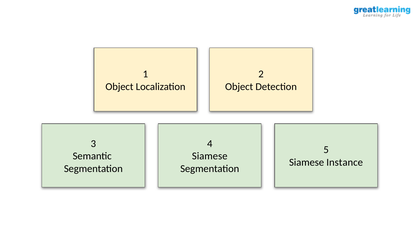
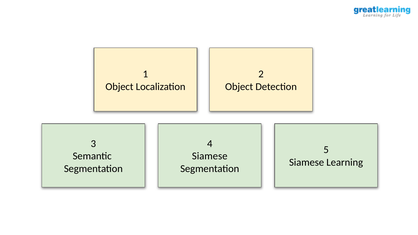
Instance: Instance -> Learning
